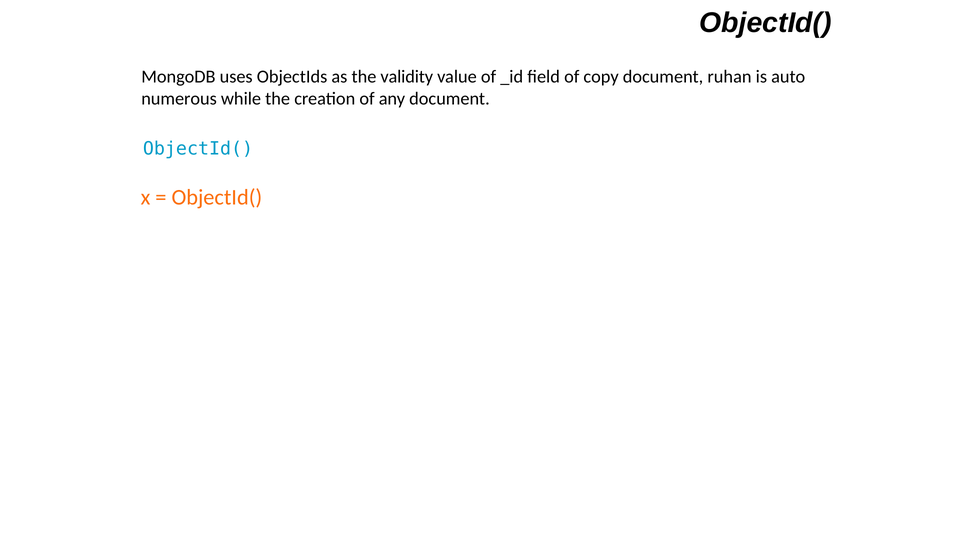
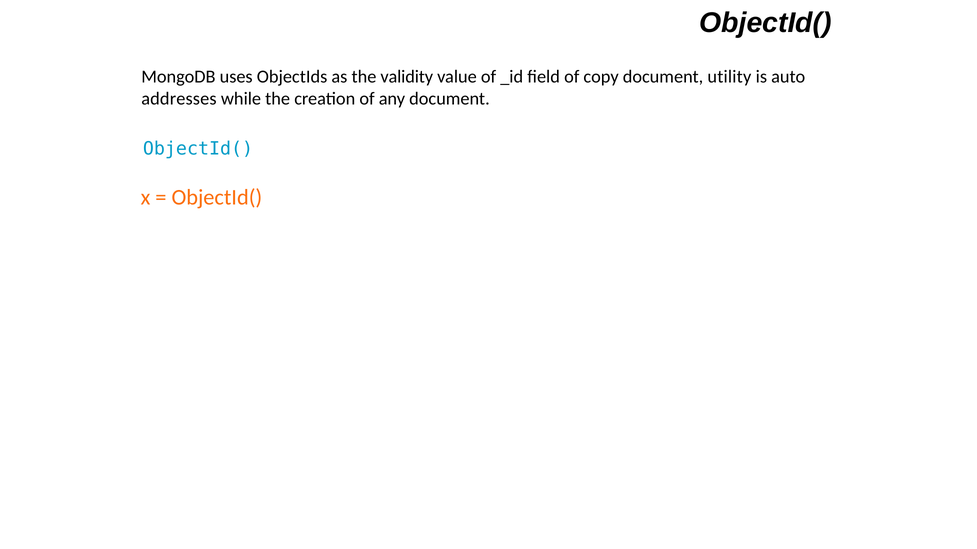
ruhan: ruhan -> utility
numerous: numerous -> addresses
